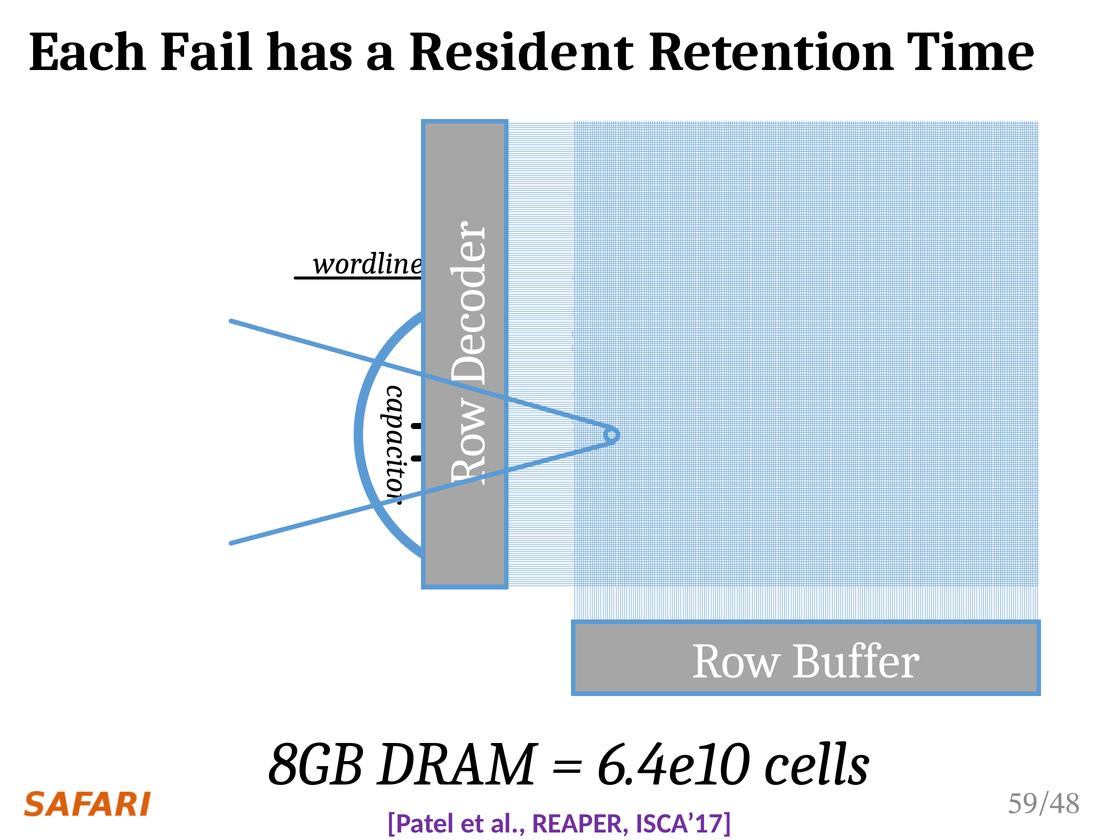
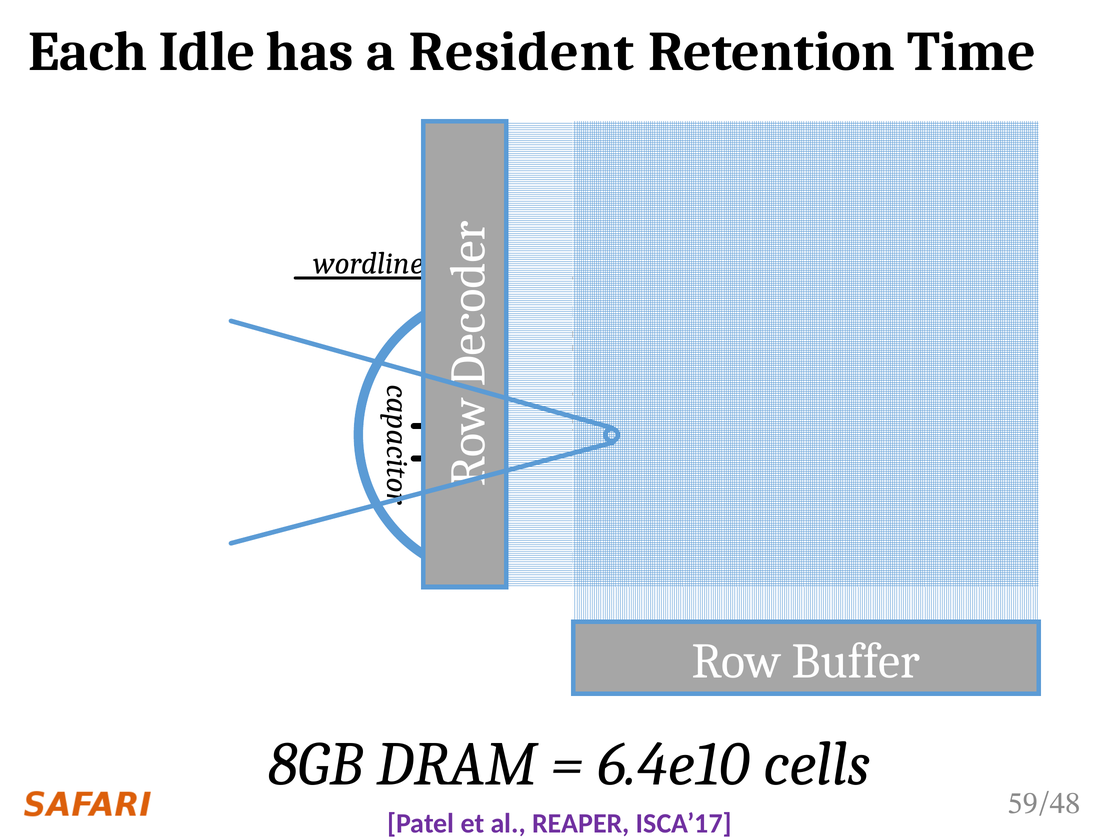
Fail: Fail -> Idle
